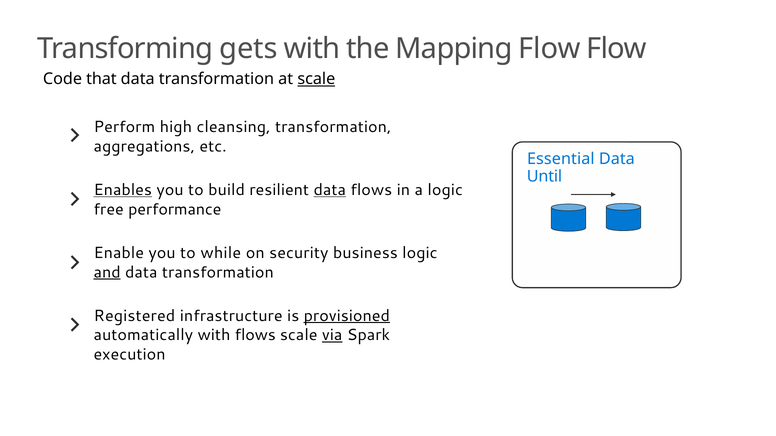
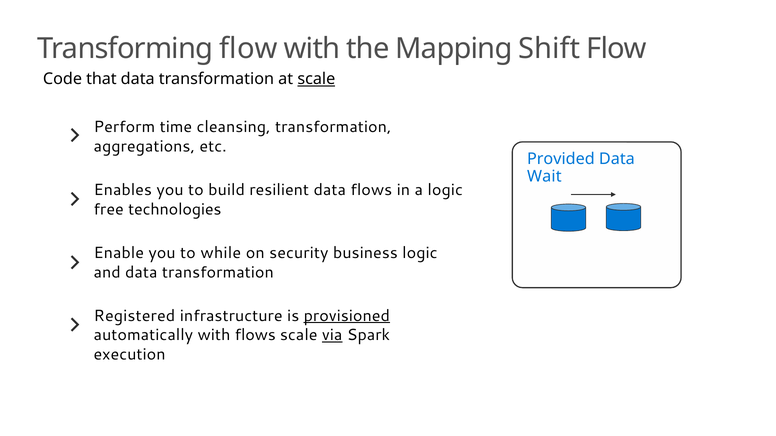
Transforming gets: gets -> flow
Mapping Flow: Flow -> Shift
high: high -> time
Essential: Essential -> Provided
Until: Until -> Wait
Enables underline: present -> none
data at (330, 190) underline: present -> none
performance: performance -> technologies
and underline: present -> none
